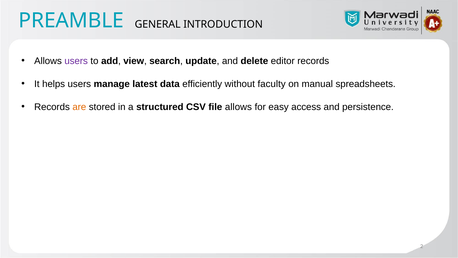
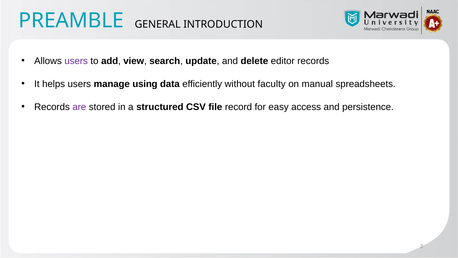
latest: latest -> using
are colour: orange -> purple
file allows: allows -> record
